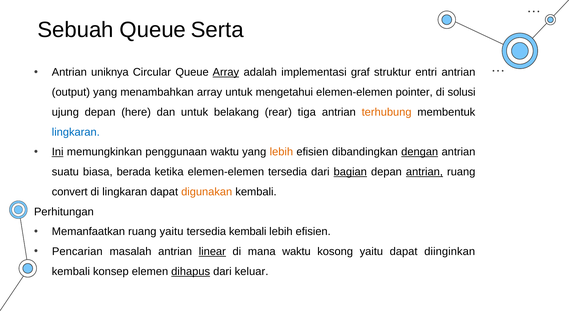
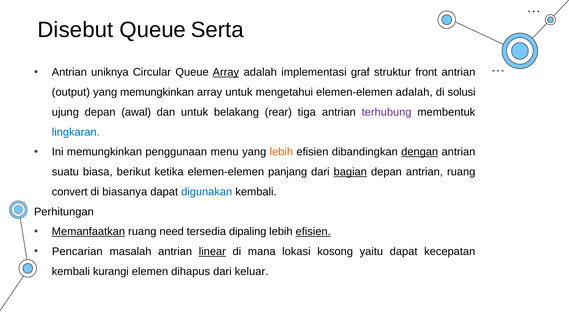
Sebuah: Sebuah -> Disebut
entri: entri -> front
yang menambahkan: menambahkan -> memungkinkan
elemen-elemen pointer: pointer -> adalah
here: here -> awal
terhubung colour: orange -> purple
Ini underline: present -> none
penggunaan waktu: waktu -> menu
berada: berada -> berikut
elemen-elemen tersedia: tersedia -> panjang
antrian at (424, 172) underline: present -> none
di lingkaran: lingkaran -> biasanya
digunakan colour: orange -> blue
Memanfaatkan underline: none -> present
ruang yaitu: yaitu -> need
tersedia kembali: kembali -> dipaling
efisien at (313, 232) underline: none -> present
mana waktu: waktu -> lokasi
diinginkan: diinginkan -> kecepatan
konsep: konsep -> kurangi
dihapus underline: present -> none
